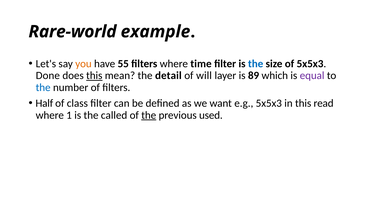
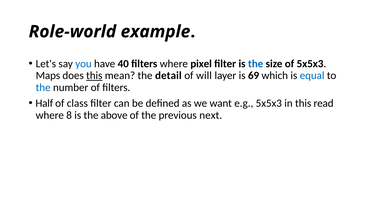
Rare-world: Rare-world -> Role-world
you colour: orange -> blue
55: 55 -> 40
time: time -> pixel
Done: Done -> Maps
89: 89 -> 69
equal colour: purple -> blue
1: 1 -> 8
called: called -> above
the at (149, 115) underline: present -> none
used: used -> next
